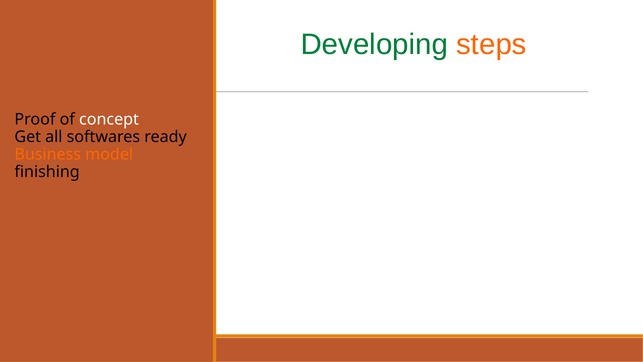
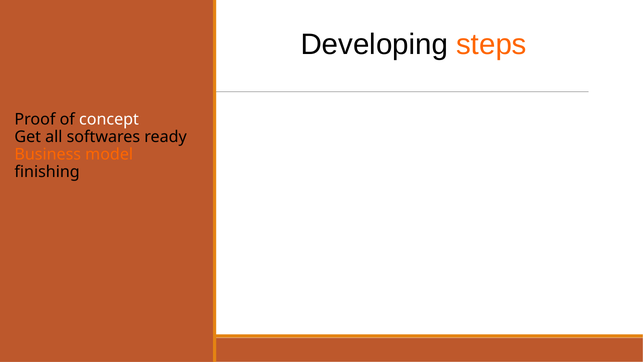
Developing colour: green -> black
